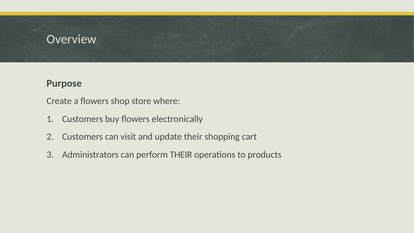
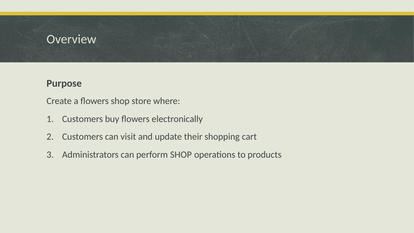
perform THEIR: THEIR -> SHOP
